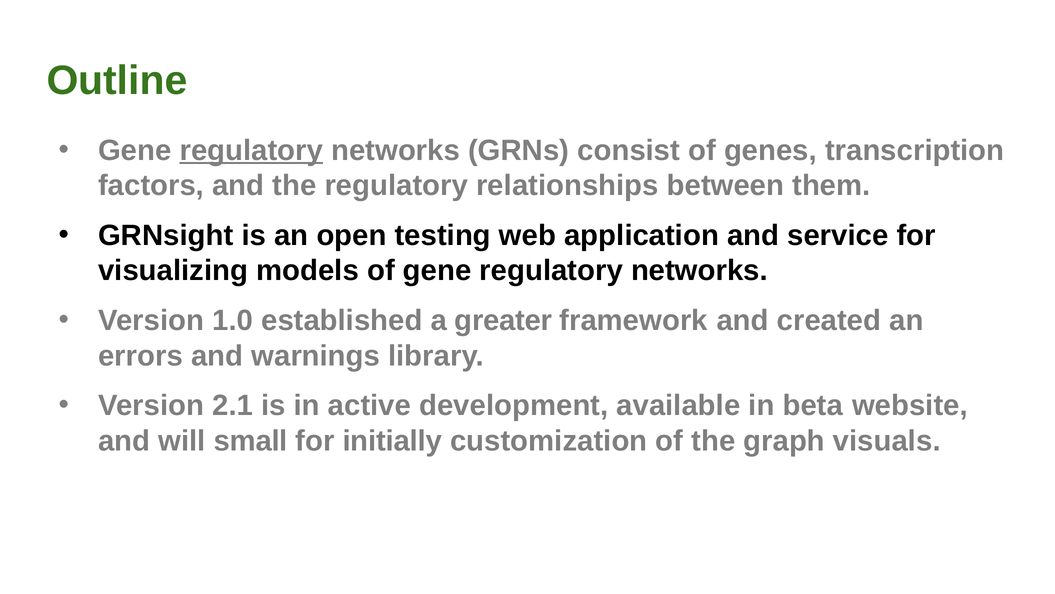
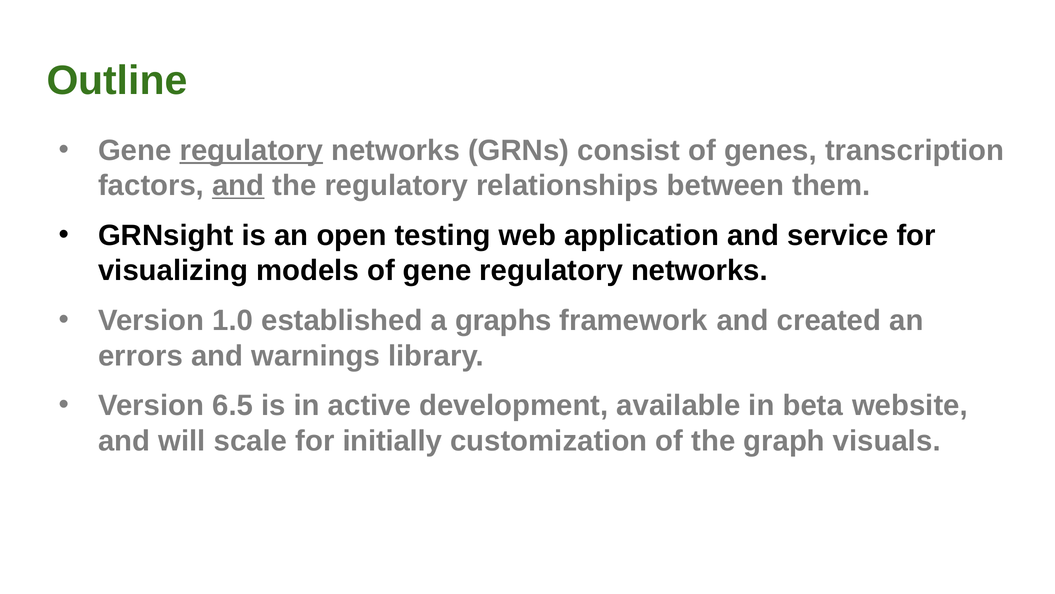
and at (238, 186) underline: none -> present
greater: greater -> graphs
2.1: 2.1 -> 6.5
small: small -> scale
